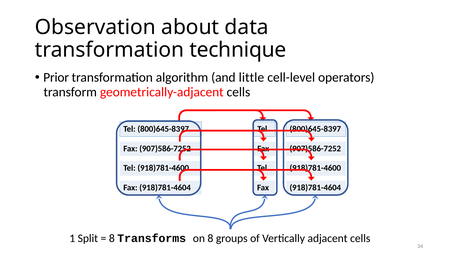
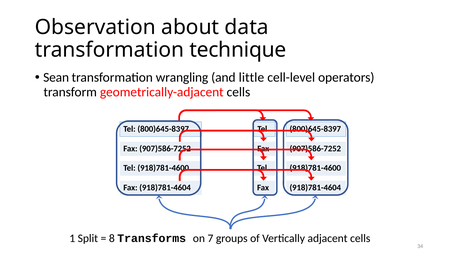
Prior: Prior -> Sean
algorithm: algorithm -> wrangling
on 8: 8 -> 7
